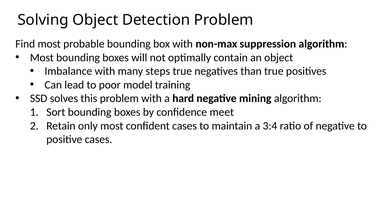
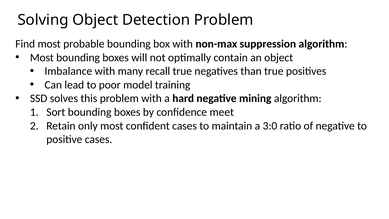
steps: steps -> recall
3:4: 3:4 -> 3:0
